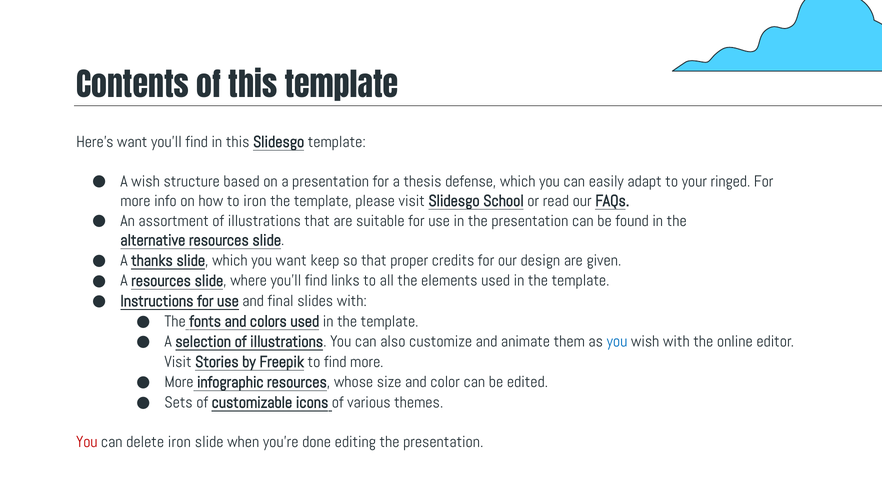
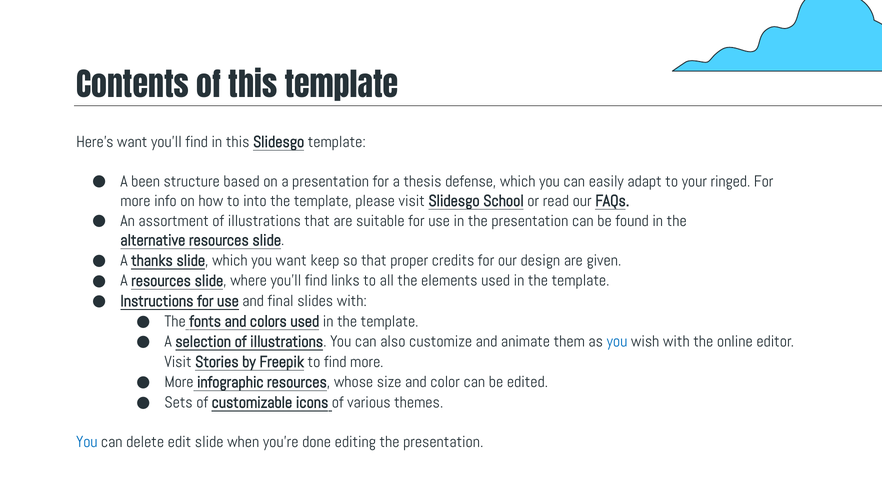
A wish: wish -> been
to iron: iron -> into
You at (87, 442) colour: red -> blue
delete iron: iron -> edit
